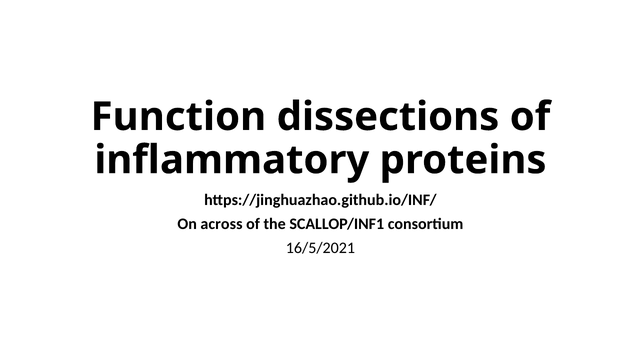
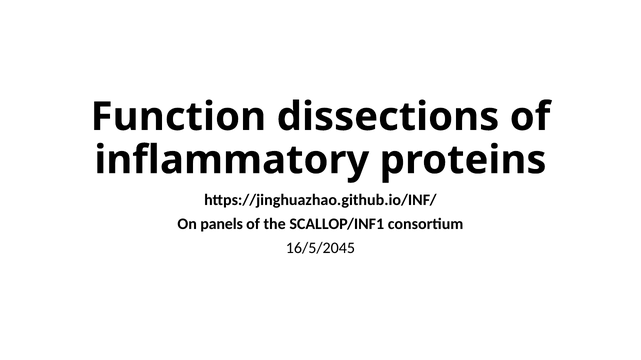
across: across -> panels
16/5/2021: 16/5/2021 -> 16/5/2045
